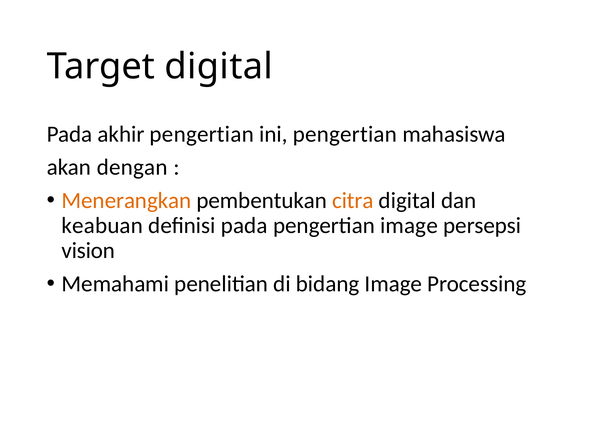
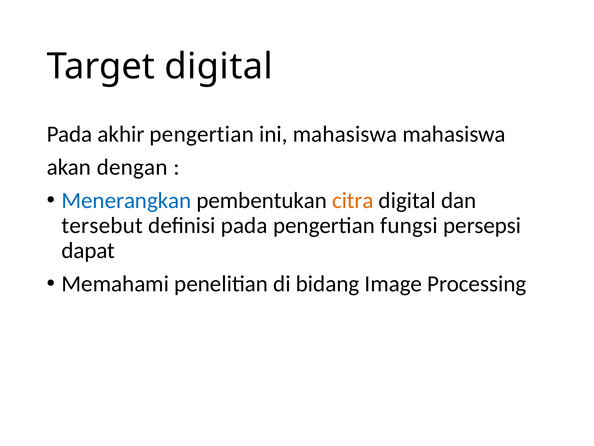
ini pengertian: pengertian -> mahasiswa
Menerangkan colour: orange -> blue
keabuan: keabuan -> tersebut
pengertian image: image -> fungsi
vision: vision -> dapat
